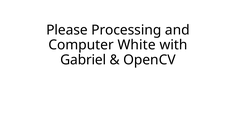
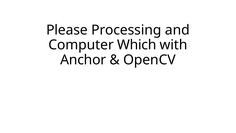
White: White -> Which
Gabriel: Gabriel -> Anchor
